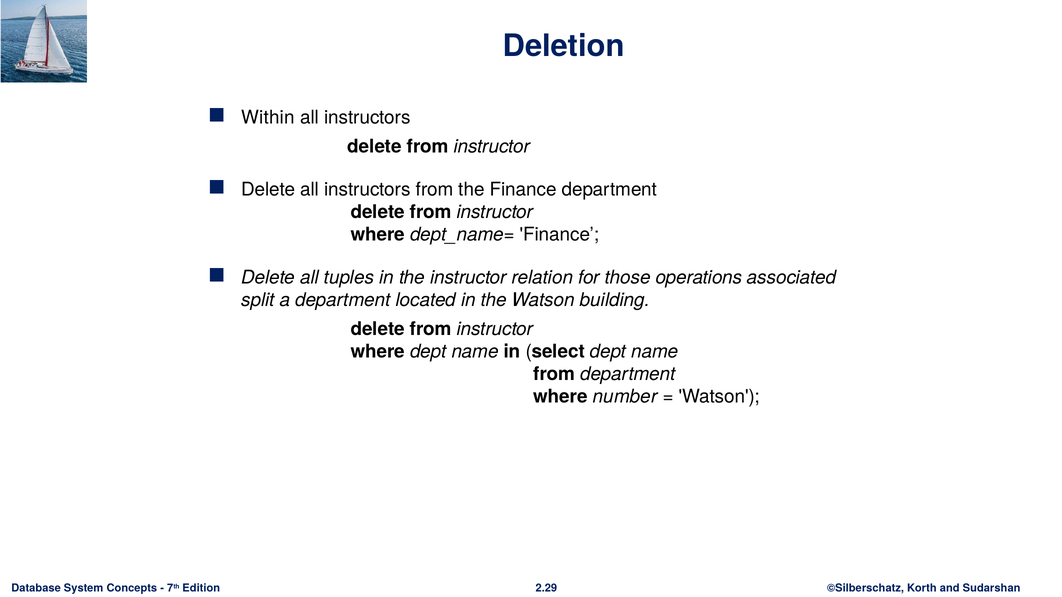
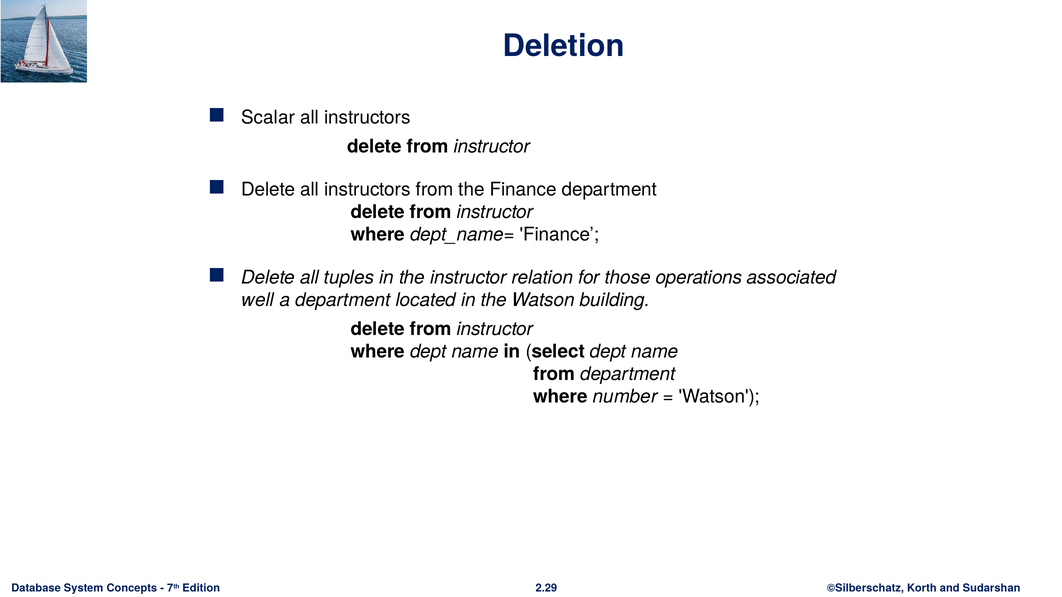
Within: Within -> Scalar
split: split -> well
